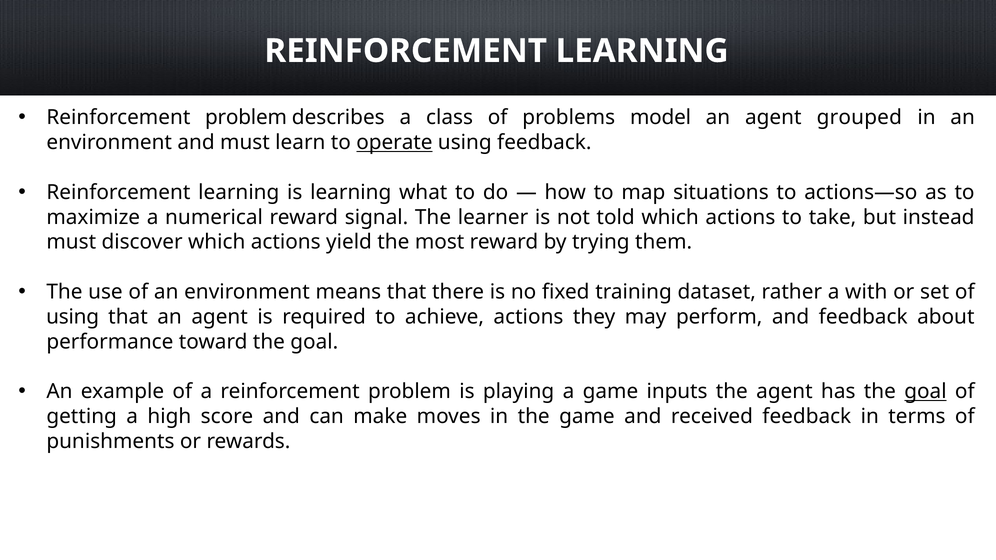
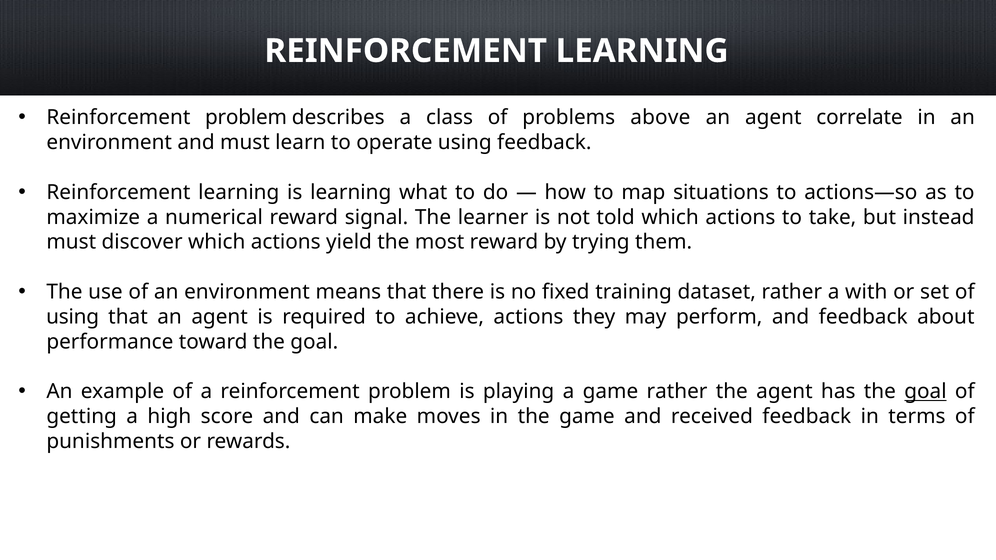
model: model -> above
grouped: grouped -> correlate
operate underline: present -> none
game inputs: inputs -> rather
